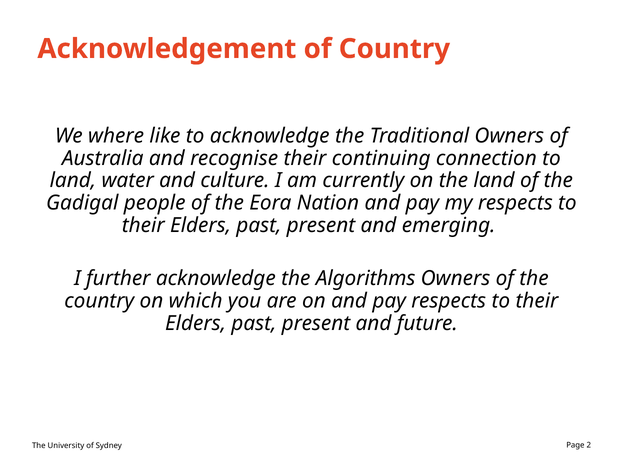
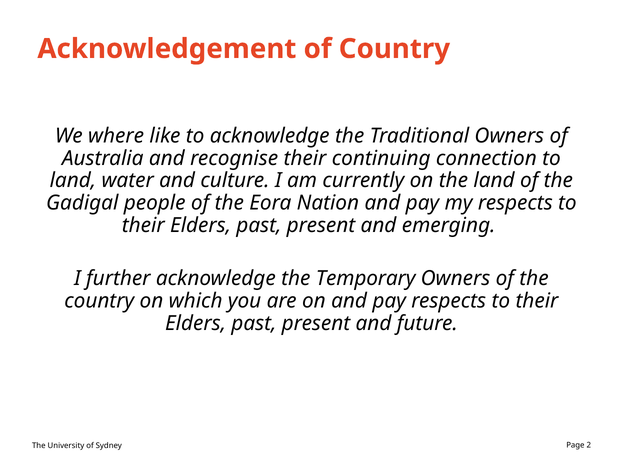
Algorithms: Algorithms -> Temporary
